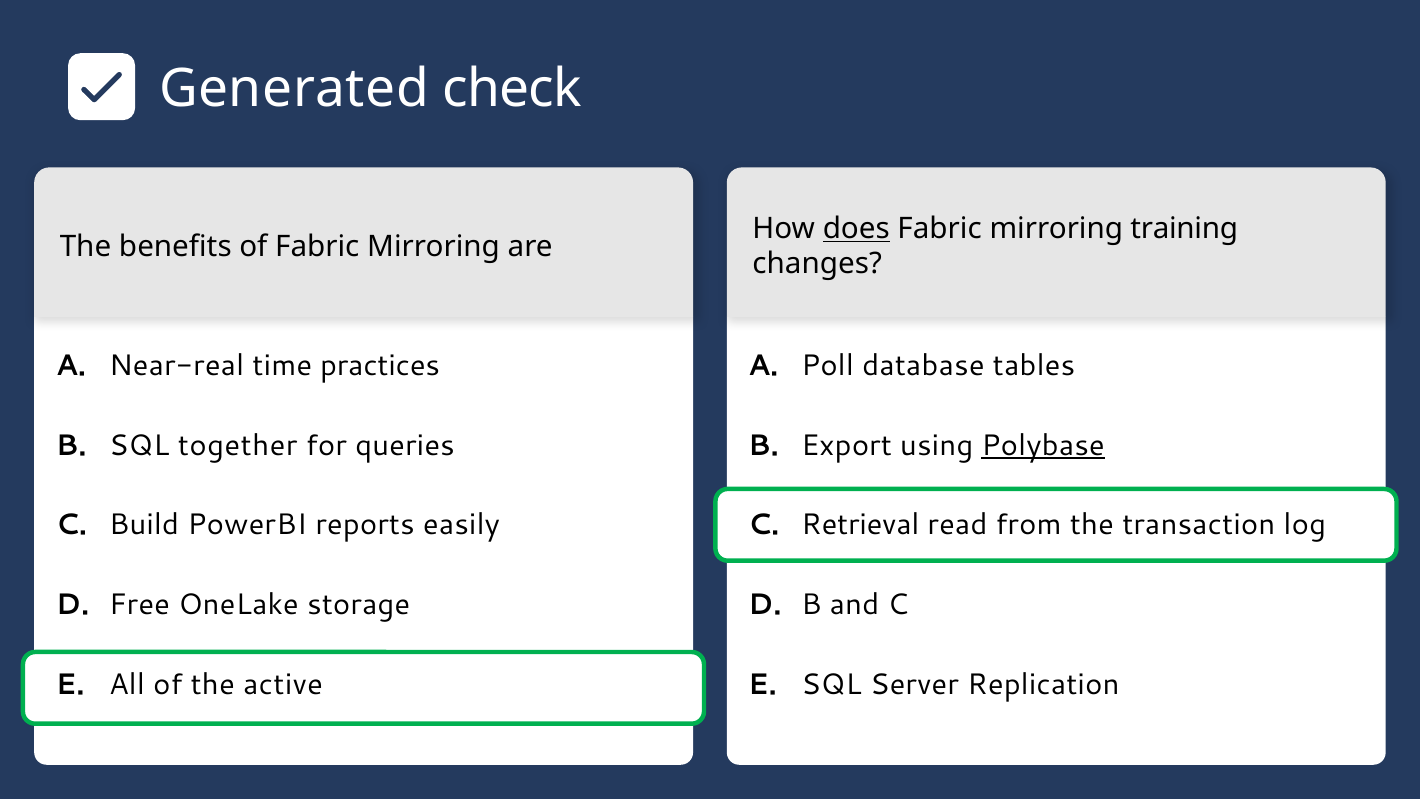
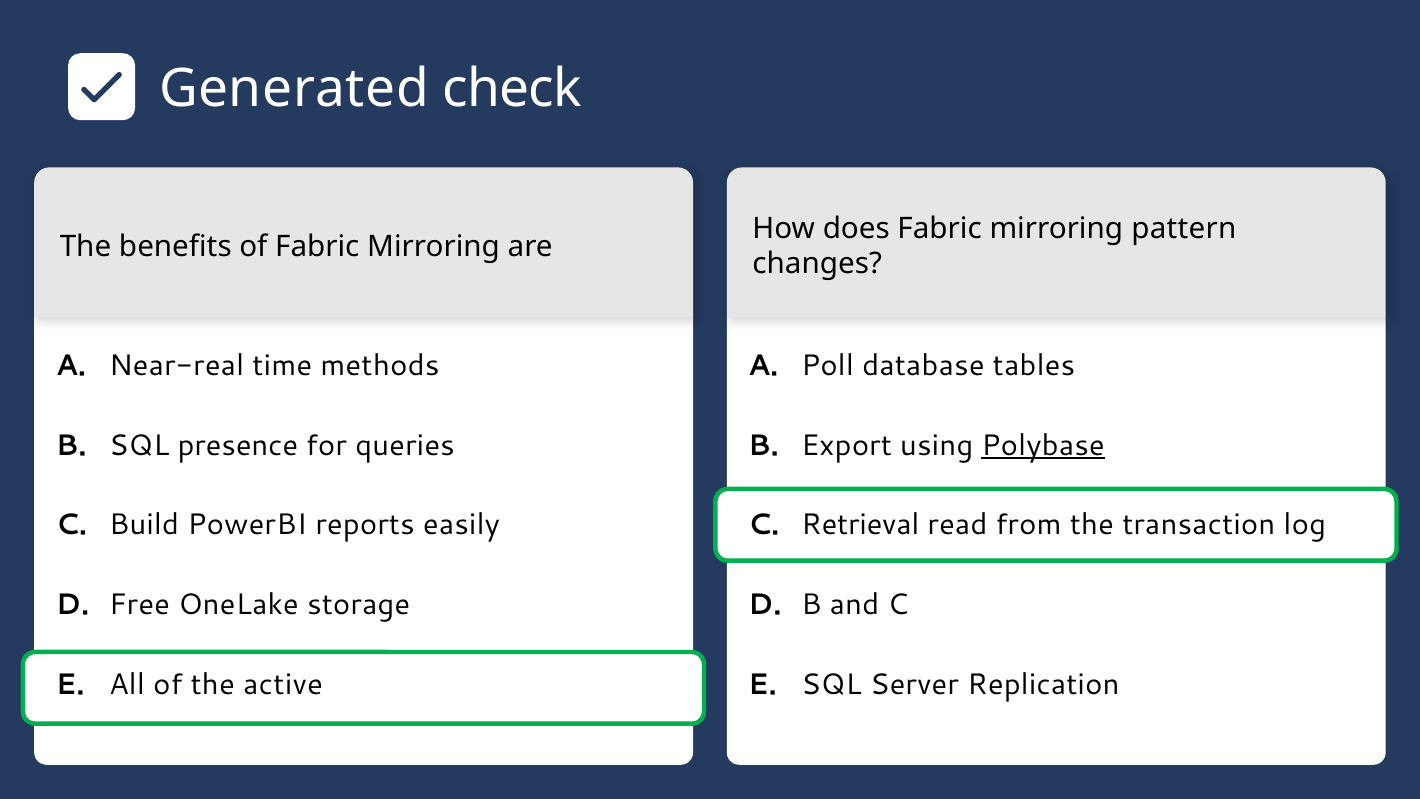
does underline: present -> none
training: training -> pattern
practices: practices -> methods
together: together -> presence
